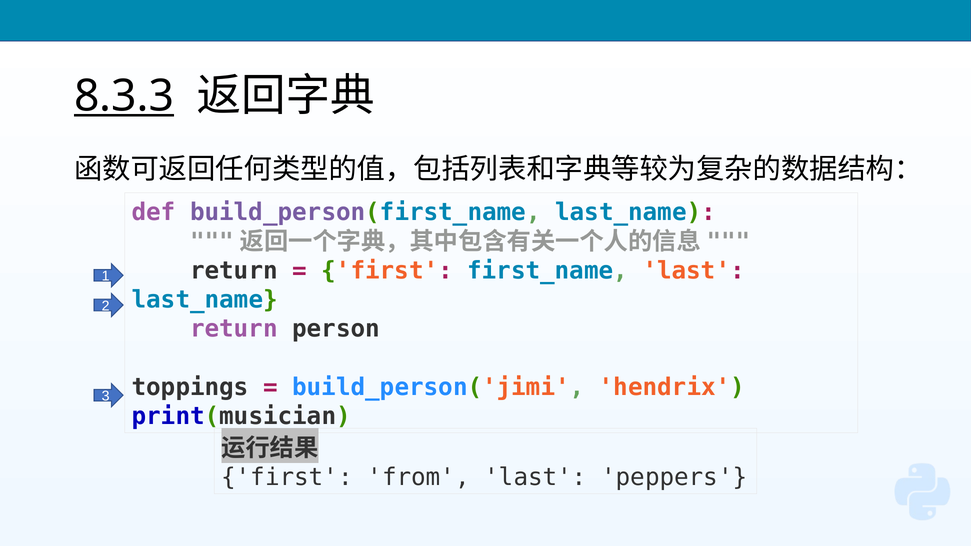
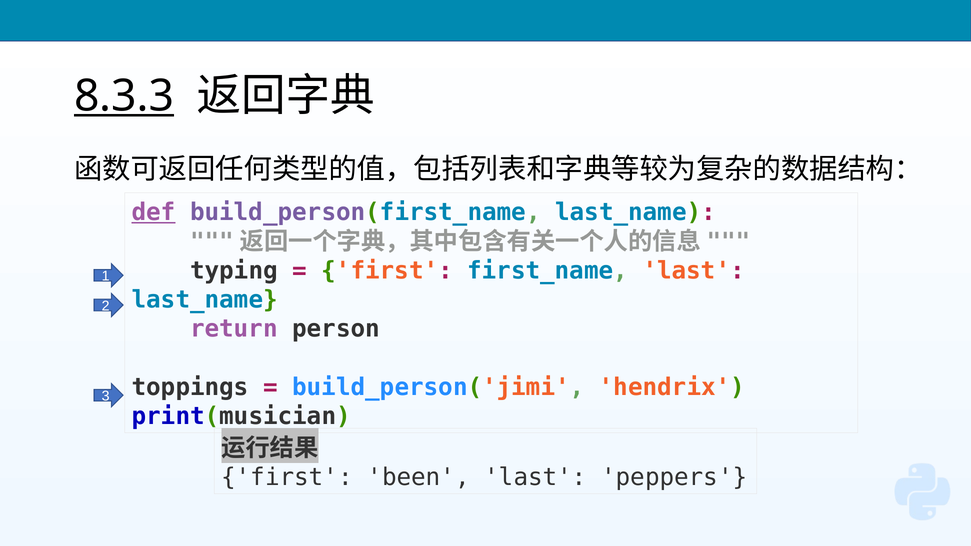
def underline: none -> present
return at (234, 271): return -> typing
from: from -> been
